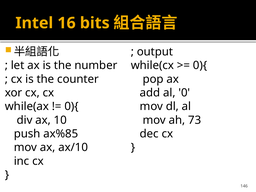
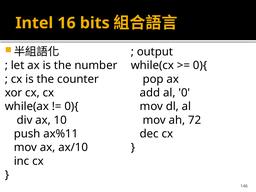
73: 73 -> 72
ax%85: ax%85 -> ax%11
